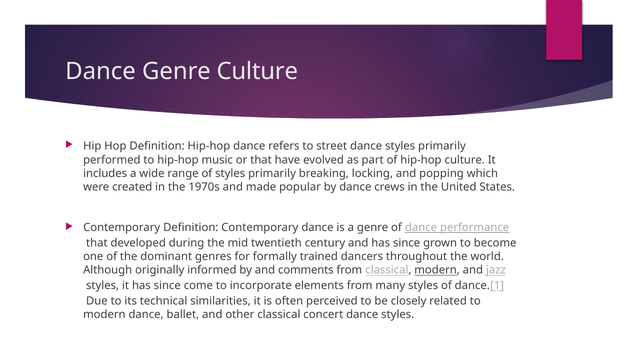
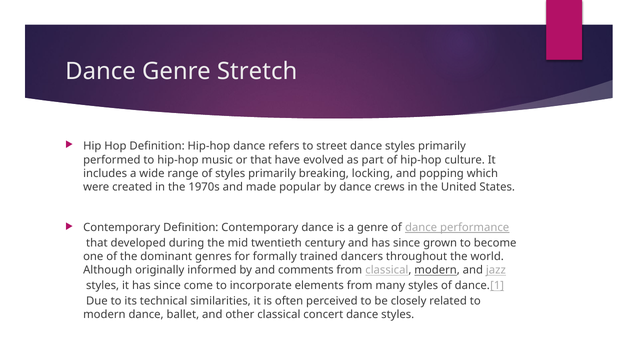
Genre Culture: Culture -> Stretch
